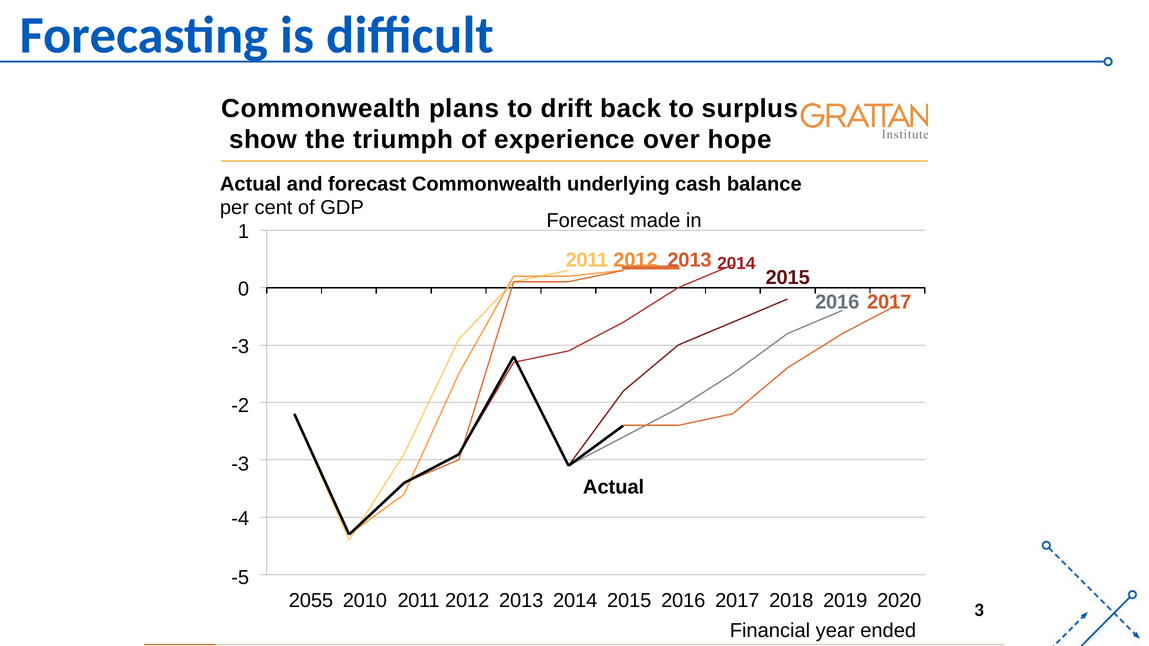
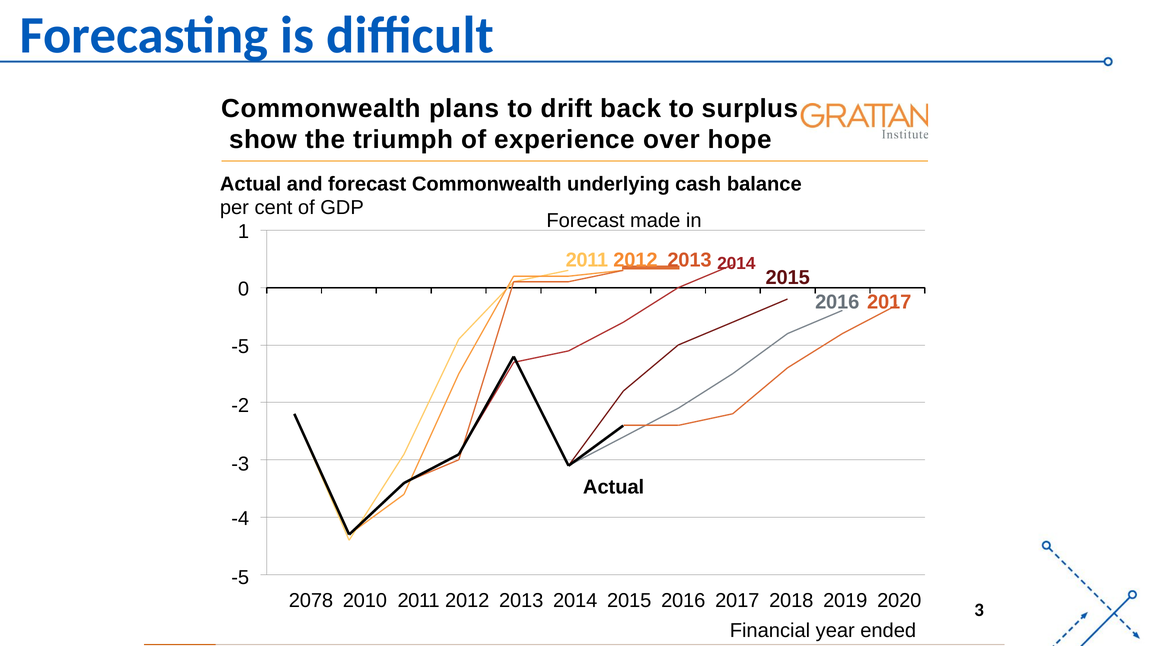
-3 at (240, 347): -3 -> -5
2055: 2055 -> 2078
